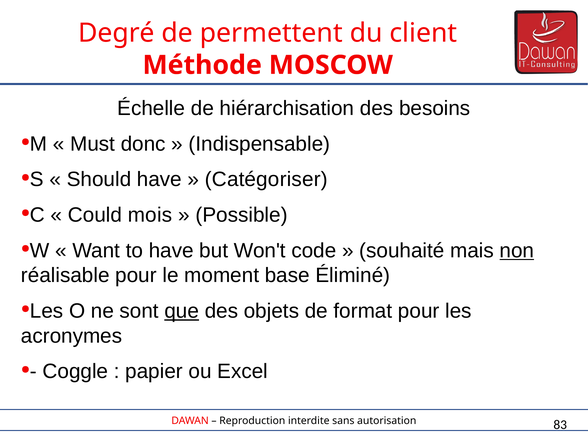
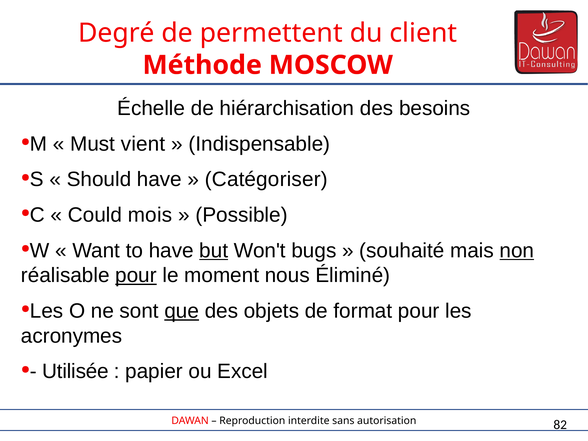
donc: donc -> vient
but underline: none -> present
code: code -> bugs
pour at (136, 275) underline: none -> present
base: base -> nous
Coggle: Coggle -> Utilisée
83: 83 -> 82
